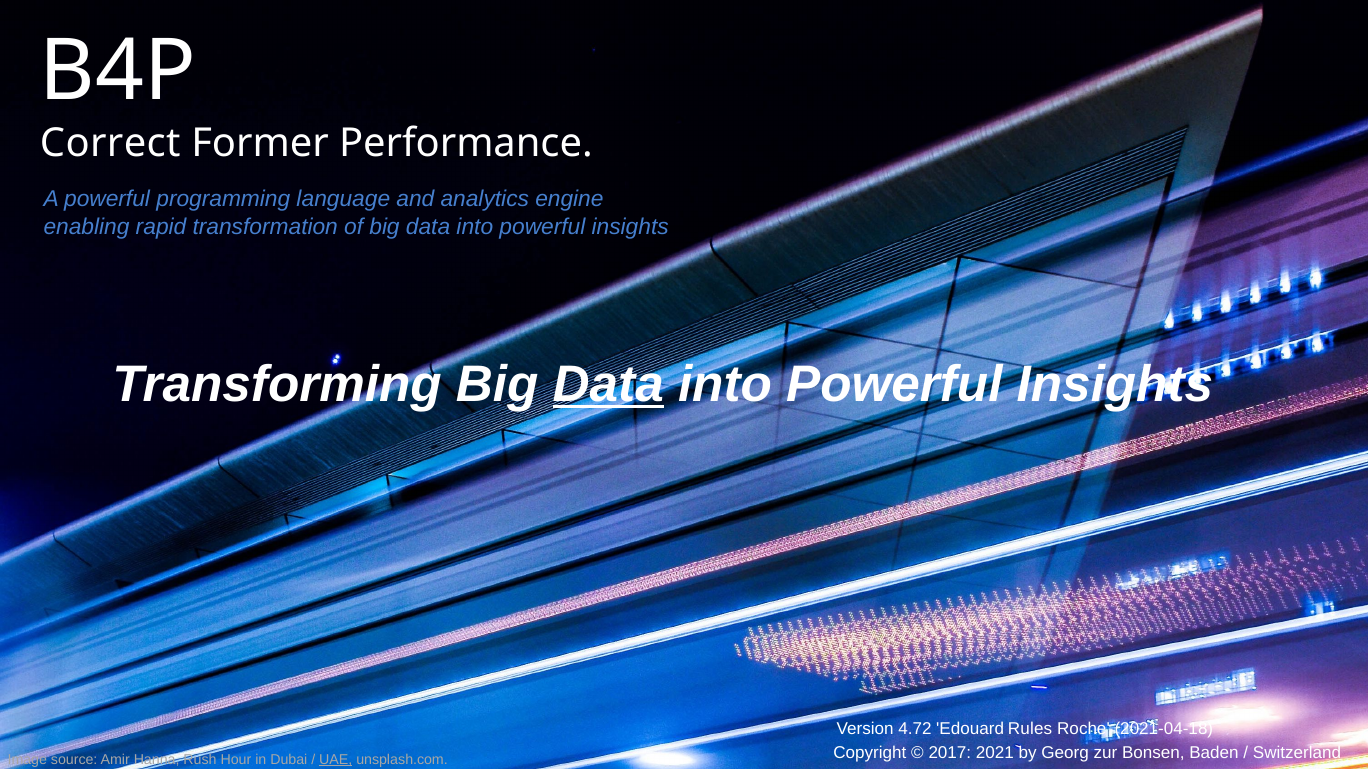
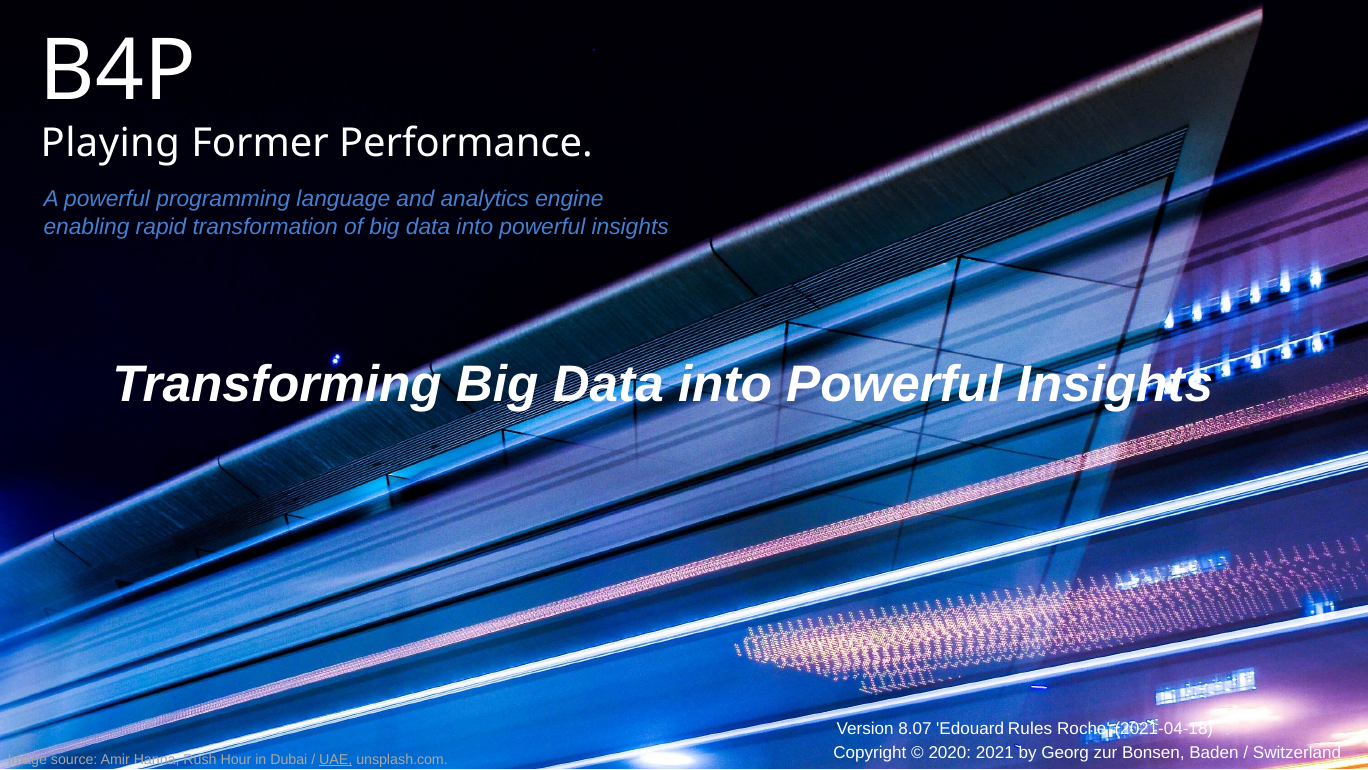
Correct: Correct -> Playing
Data at (608, 384) underline: present -> none
4.72: 4.72 -> 8.07
2017: 2017 -> 2020
